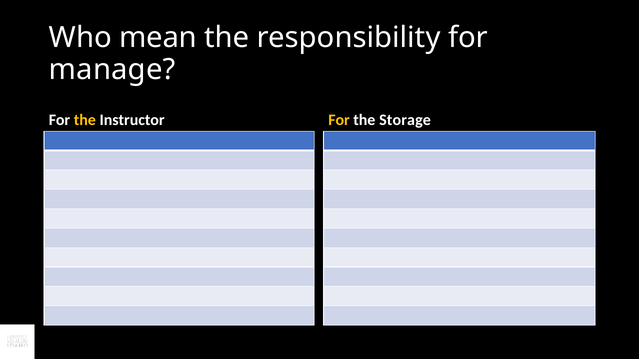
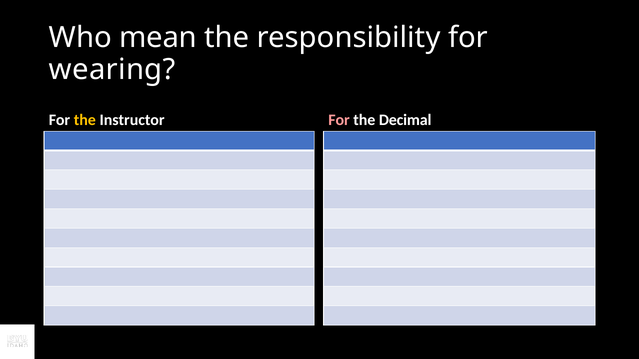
manage: manage -> wearing
For at (339, 120) colour: yellow -> pink
Storage: Storage -> Decimal
